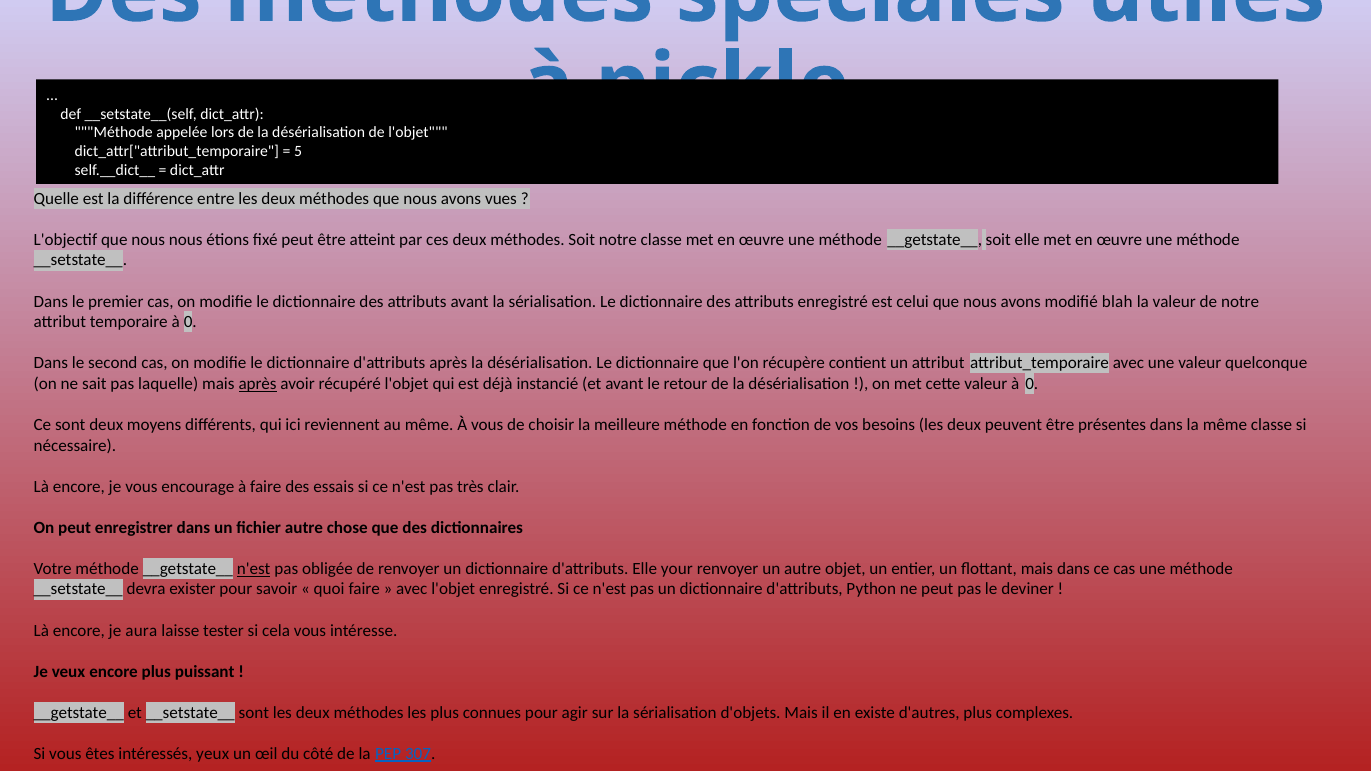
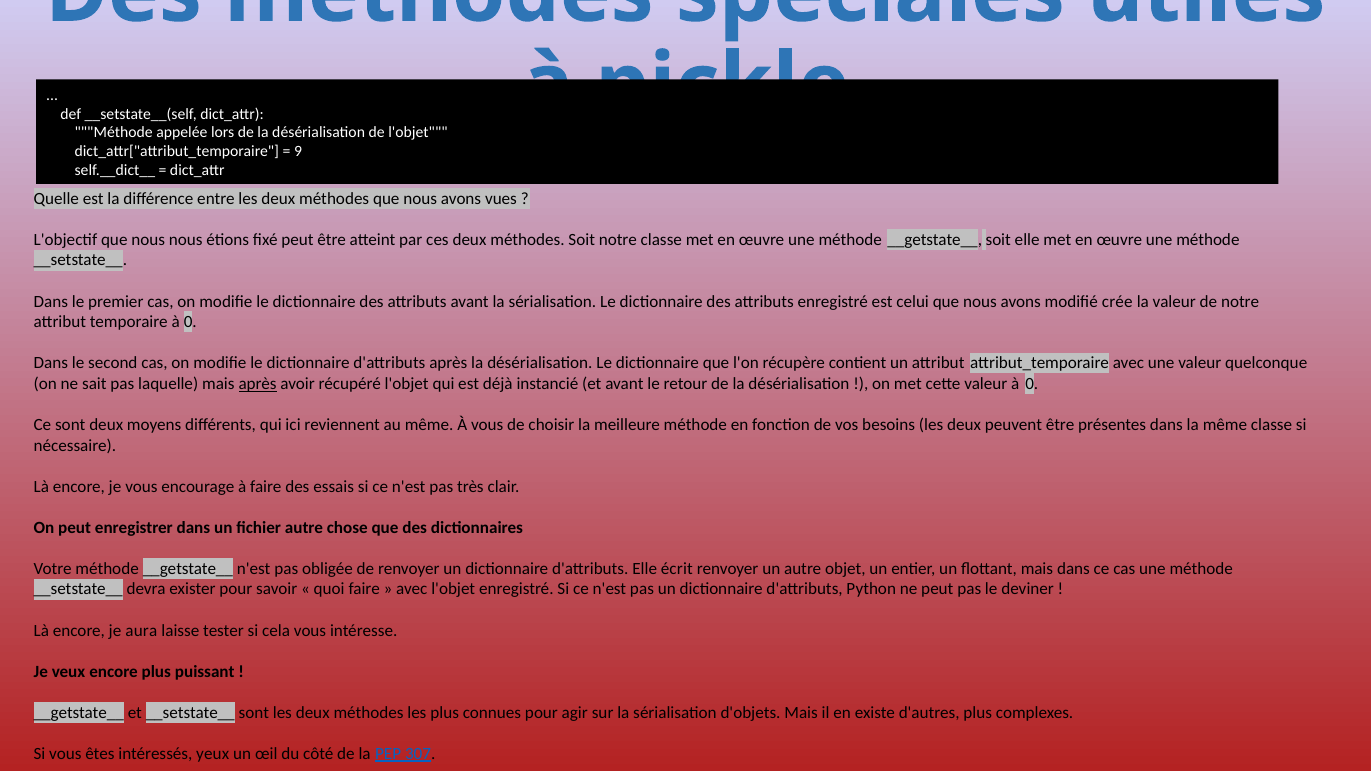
5: 5 -> 9
blah: blah -> crée
n'est at (254, 569) underline: present -> none
your: your -> écrit
